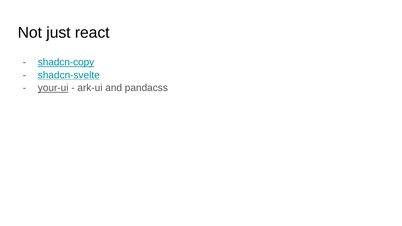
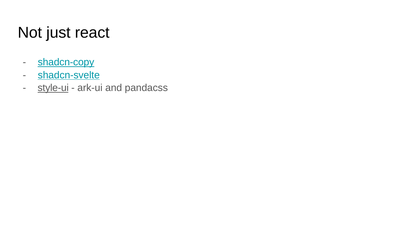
your-ui: your-ui -> style-ui
